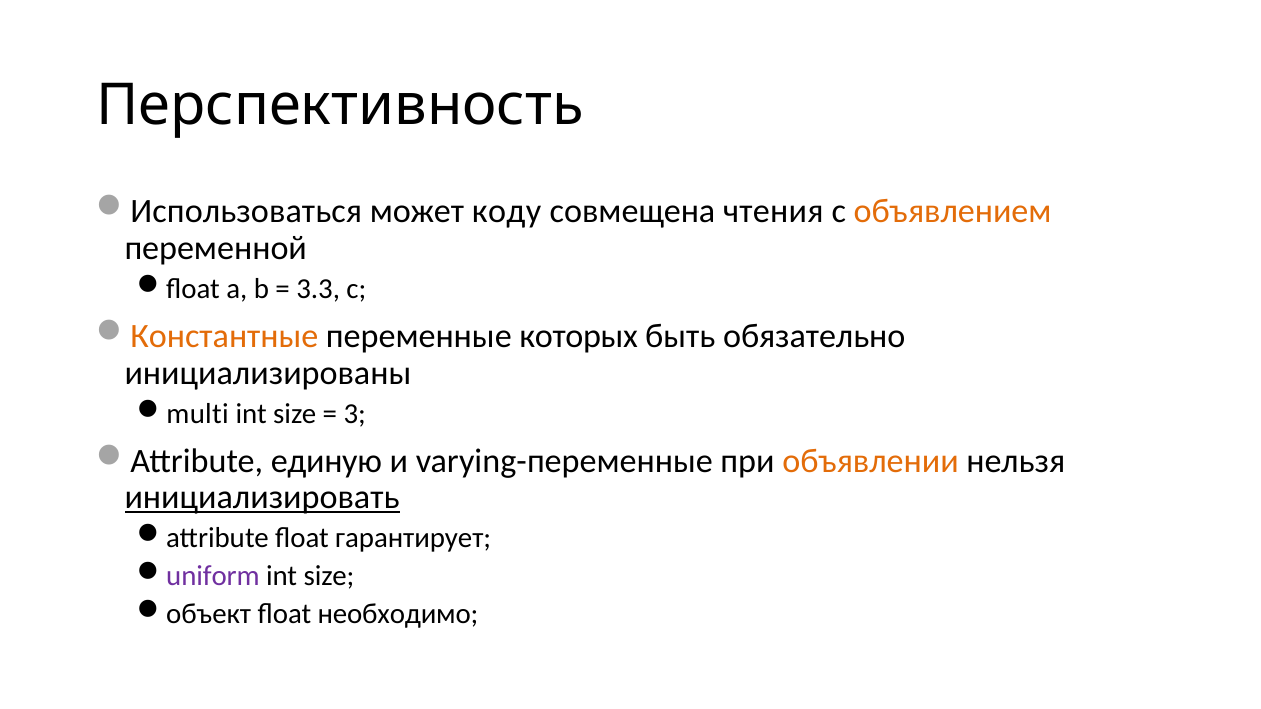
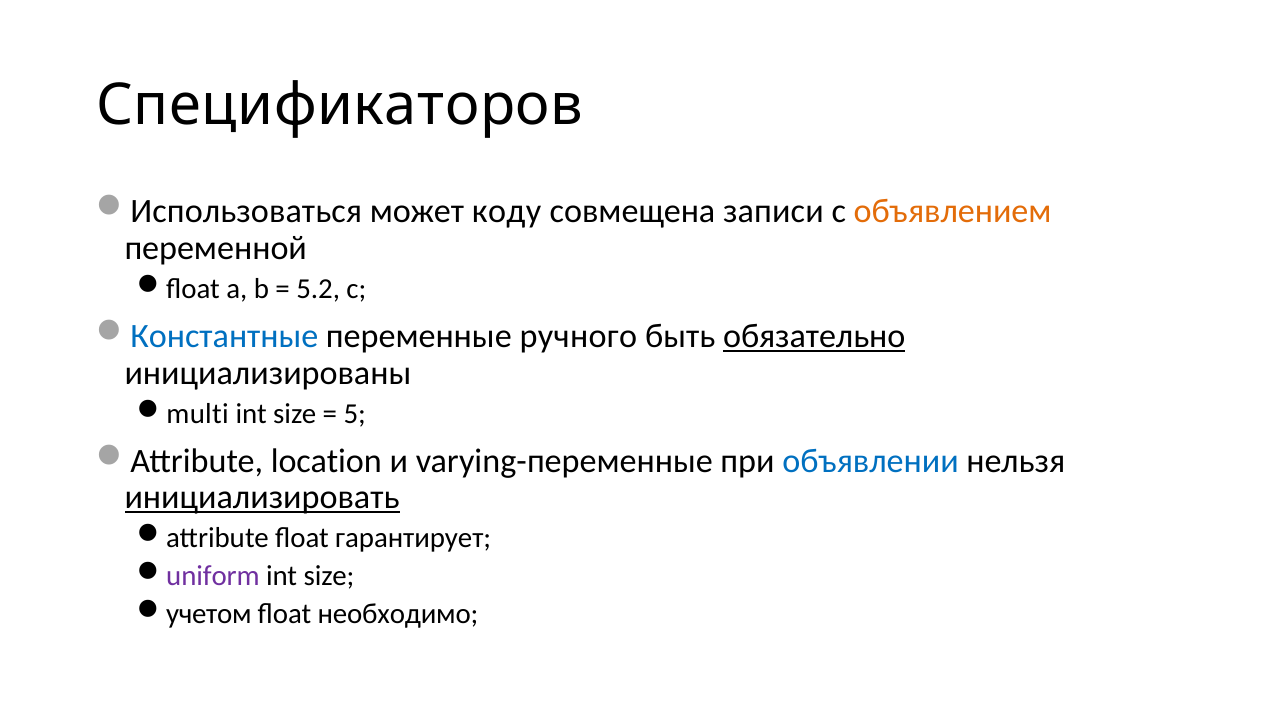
Перспективность: Перспективность -> Спецификаторов
чтения: чтения -> записи
3.3: 3.3 -> 5.2
Константные colour: orange -> blue
которых: которых -> ручного
обязательно underline: none -> present
3: 3 -> 5
единую: единую -> location
объявлении colour: orange -> blue
объект: объект -> учетом
